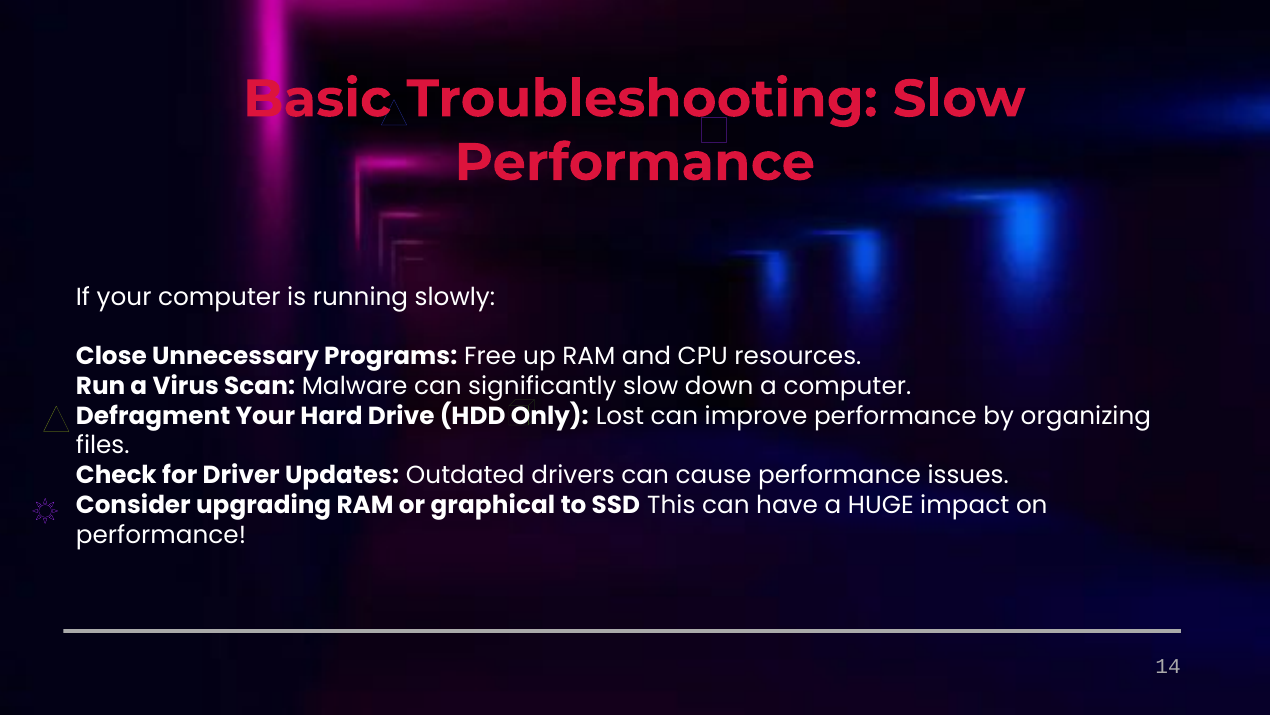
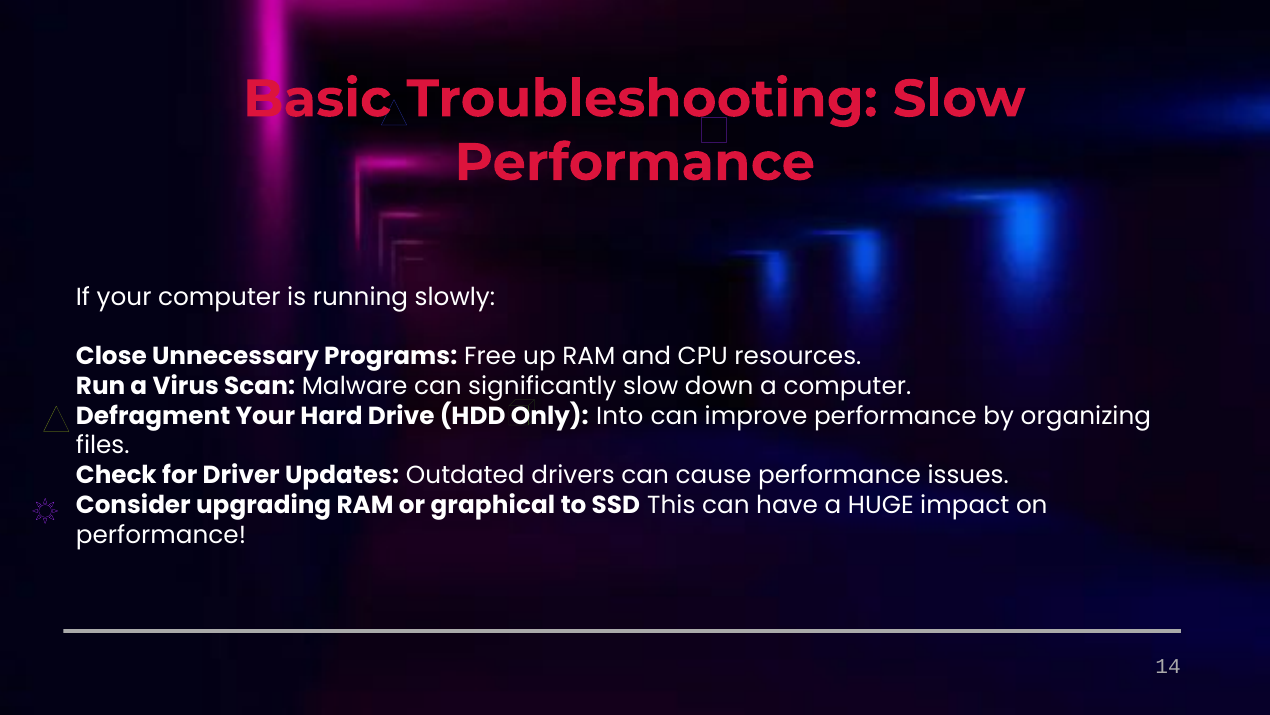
Lost: Lost -> Into
